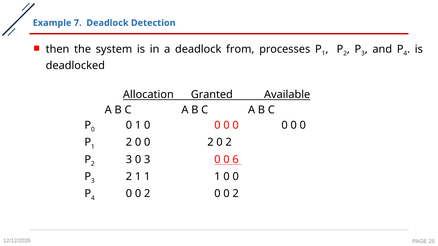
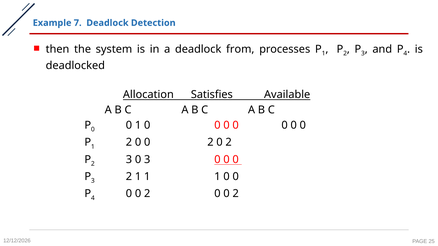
Granted: Granted -> Satisfies
3 0 0 6: 6 -> 0
